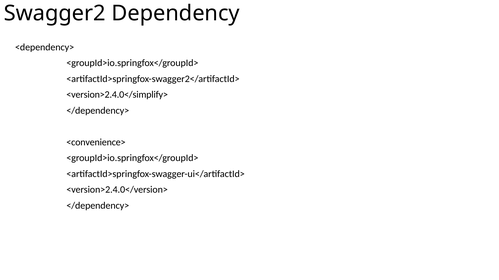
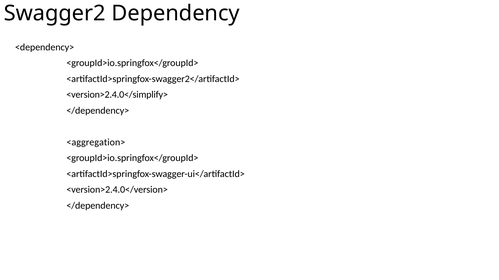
<convenience>: <convenience> -> <aggregation>
